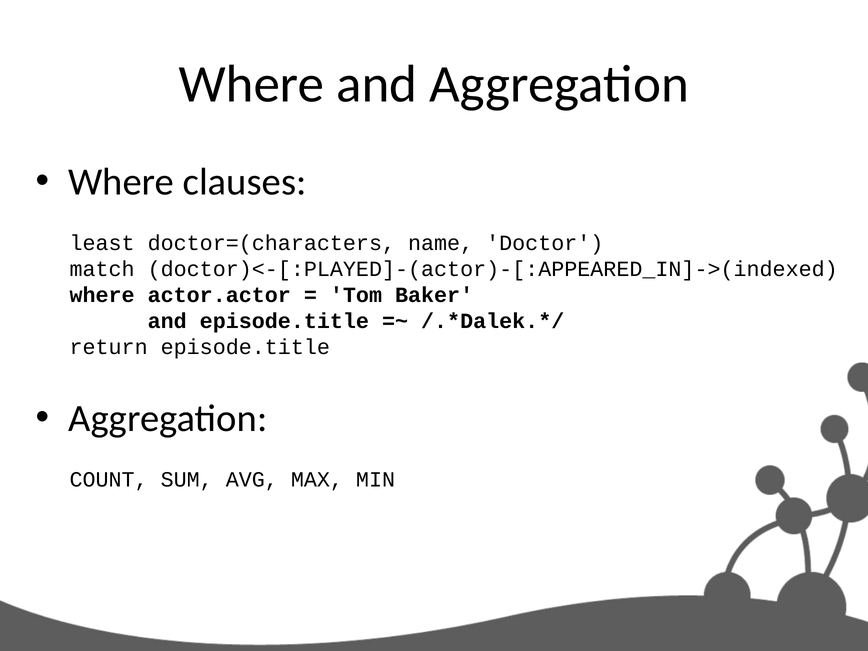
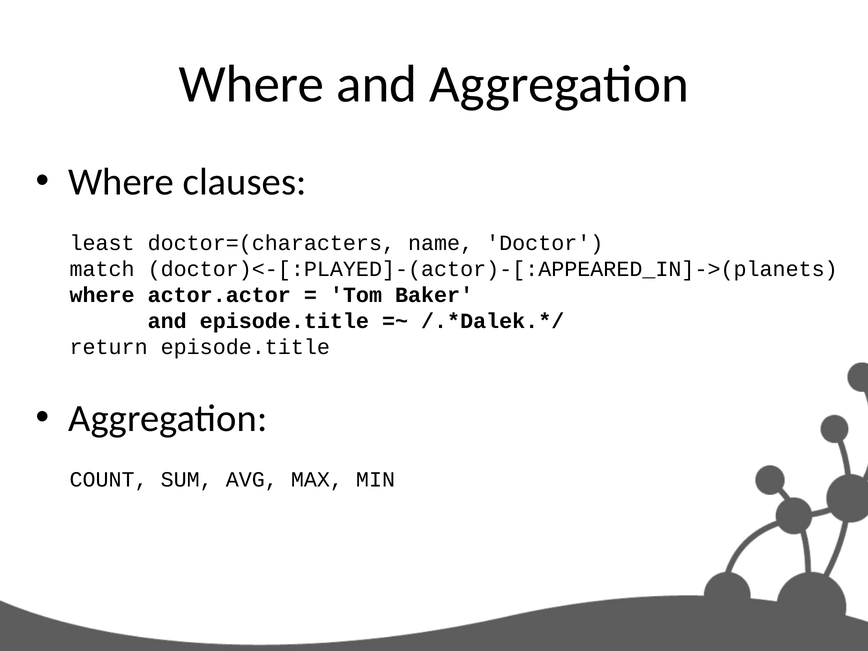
doctor)<-[:PLAYED]-(actor)-[:APPEARED_IN]->(indexed: doctor)<-[:PLAYED]-(actor)-[:APPEARED_IN]->(indexed -> doctor)<-[:PLAYED]-(actor)-[:APPEARED_IN]->(planets
